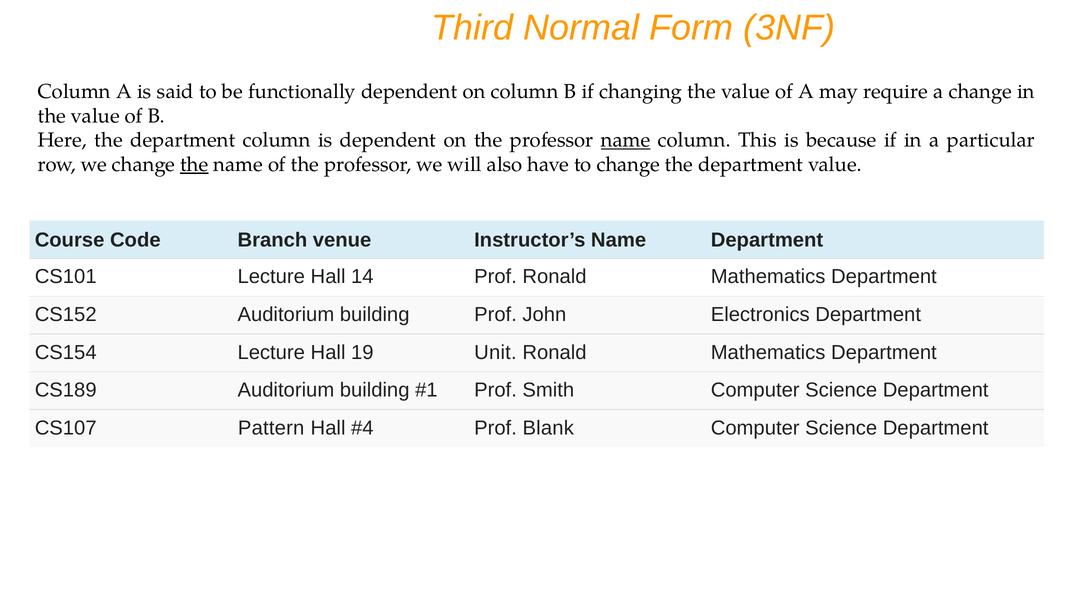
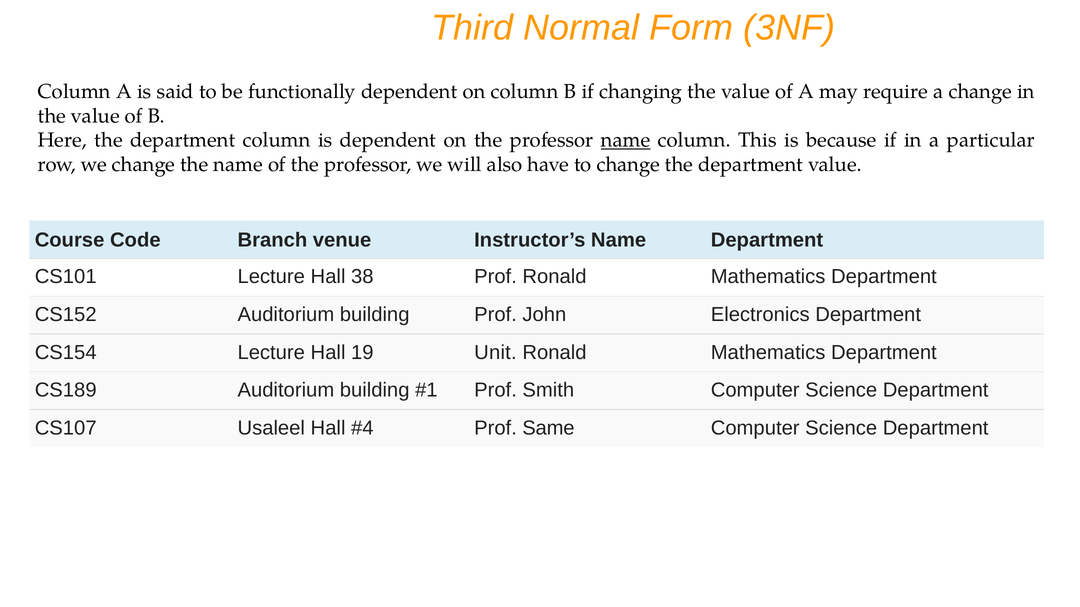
the at (194, 165) underline: present -> none
14: 14 -> 38
Pattern: Pattern -> Usaleel
Blank: Blank -> Same
